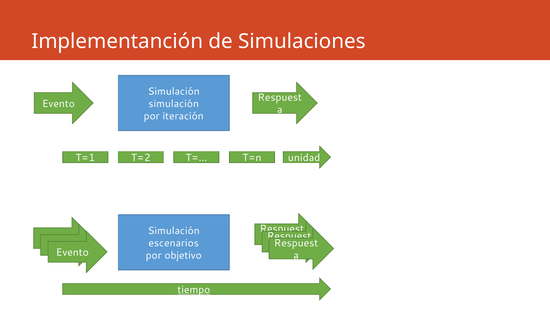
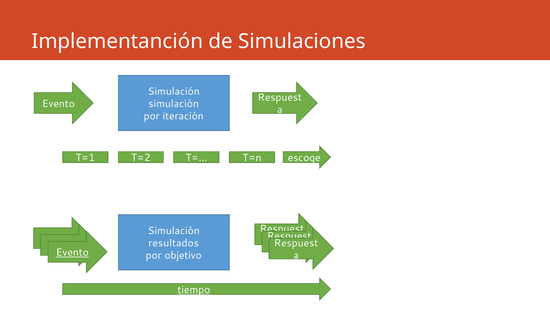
unidad: unidad -> escoge
escenarios: escenarios -> resultados
Evento at (72, 253) underline: none -> present
